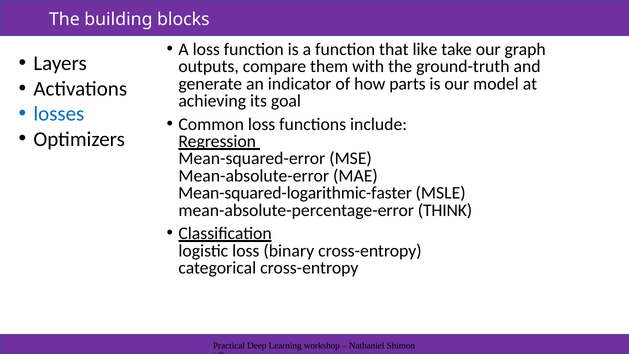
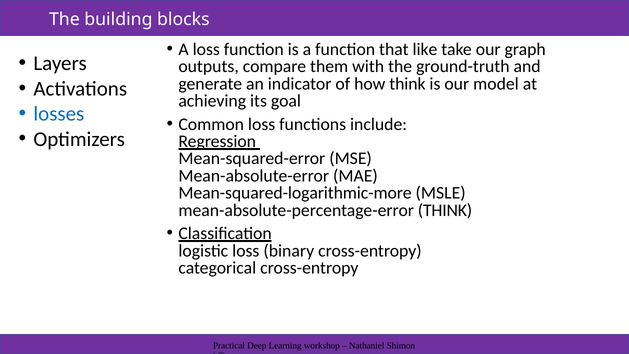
how parts: parts -> think
Mean-squared-logarithmic-faster: Mean-squared-logarithmic-faster -> Mean-squared-logarithmic-more
